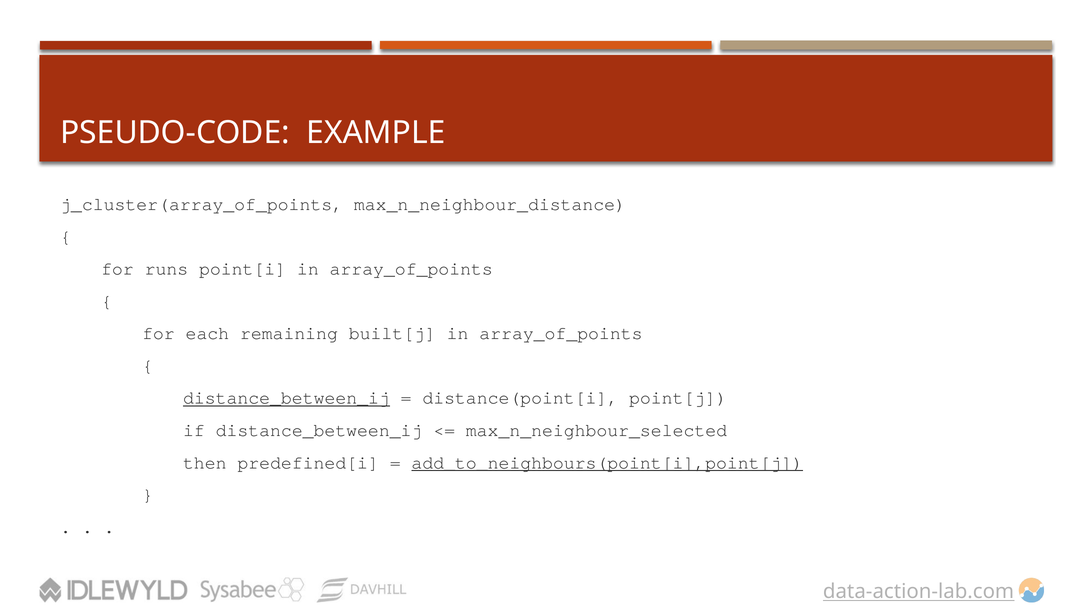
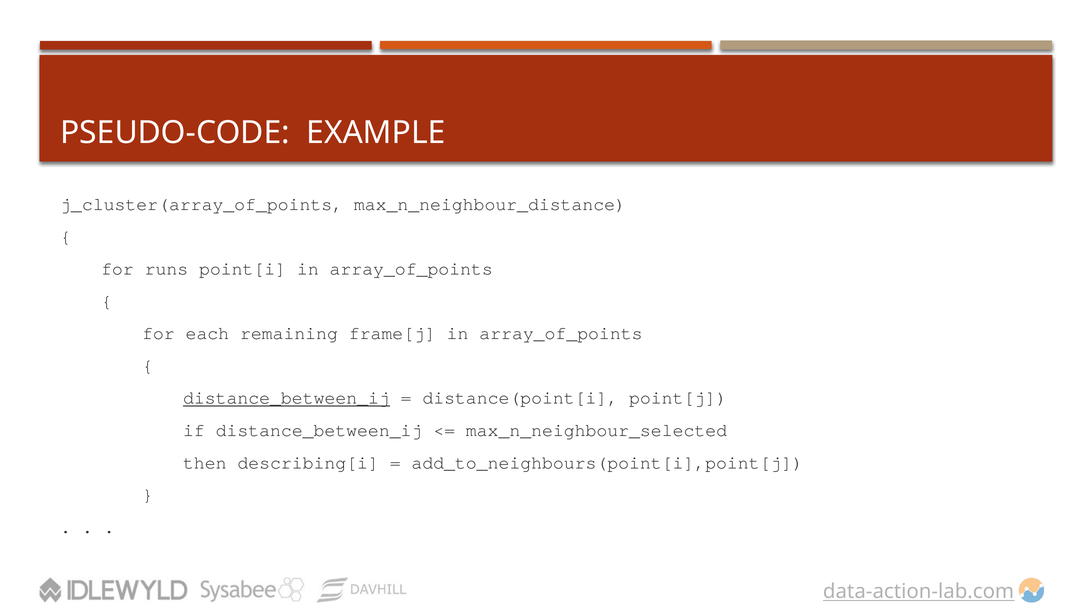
built[j: built[j -> frame[j
predefined[i: predefined[i -> describing[i
add_to_neighbours(point[i],point[j underline: present -> none
